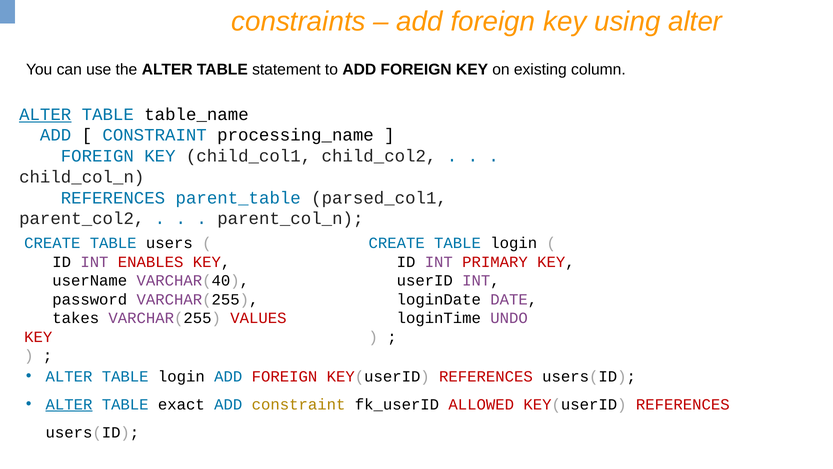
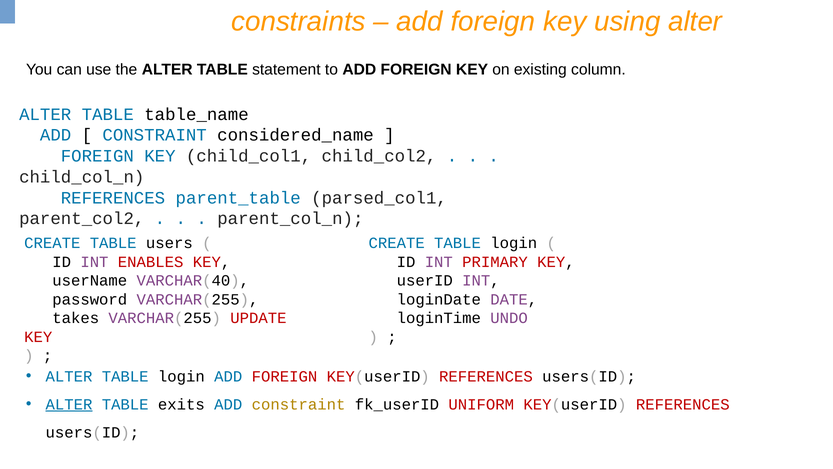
ALTER at (45, 114) underline: present -> none
processing_name: processing_name -> considered_name
VALUES: VALUES -> UPDATE
exact: exact -> exits
ALLOWED: ALLOWED -> UNIFORM
